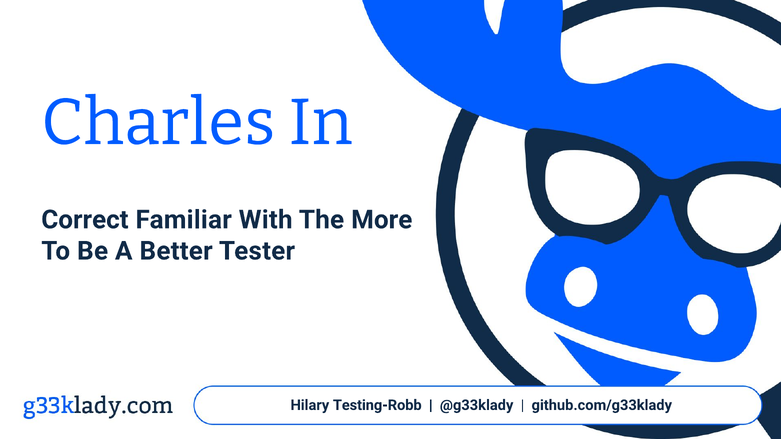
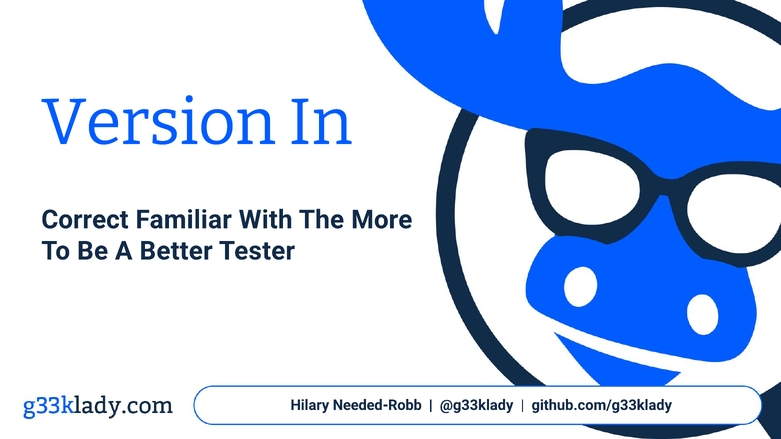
Charles: Charles -> Version
Testing-Robb: Testing-Robb -> Needed-Robb
